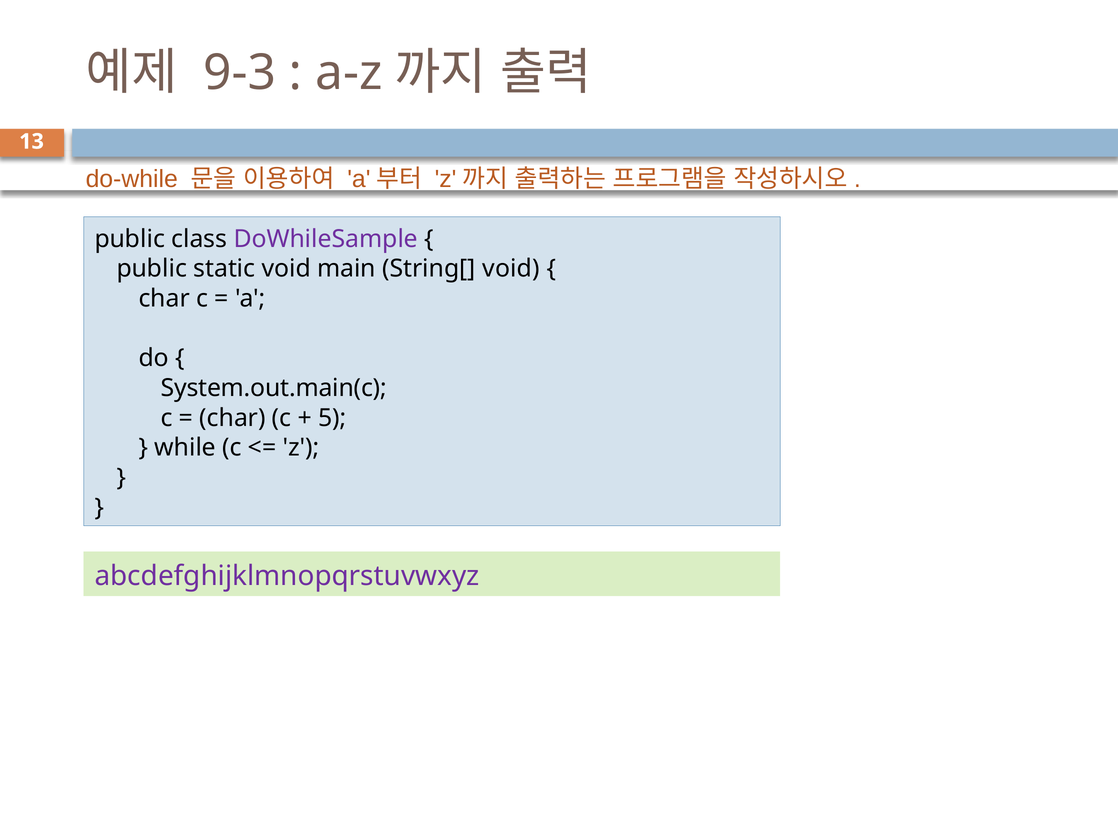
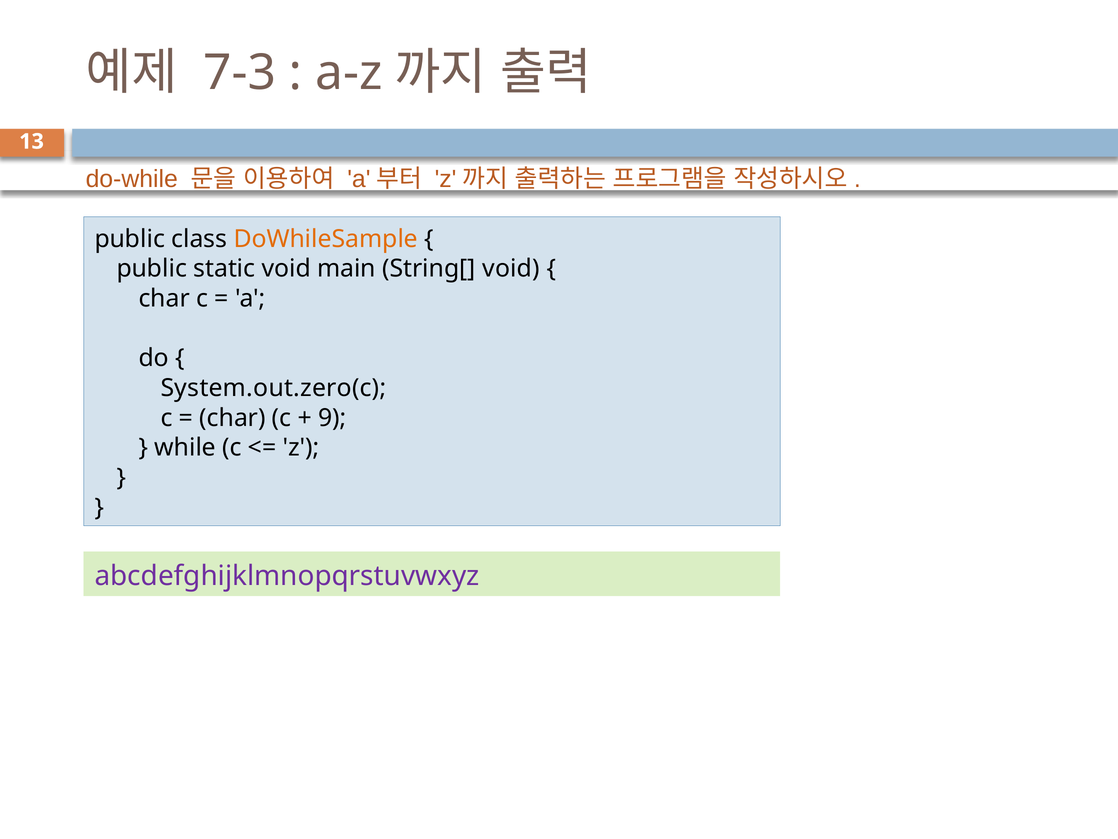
9-3: 9-3 -> 7-3
DoWhileSample colour: purple -> orange
System.out.main(c: System.out.main(c -> System.out.zero(c
5: 5 -> 9
